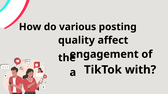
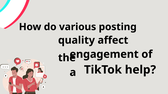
with: with -> help
